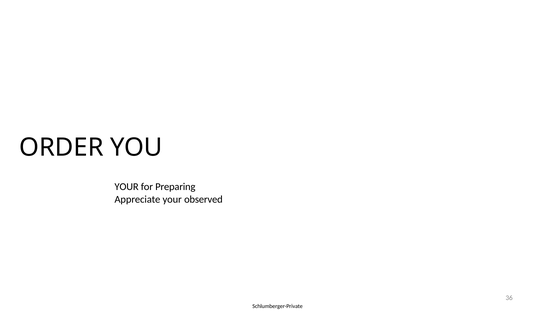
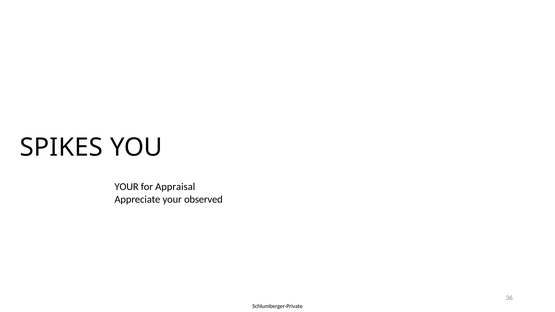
ORDER: ORDER -> SPIKES
Preparing: Preparing -> Appraisal
